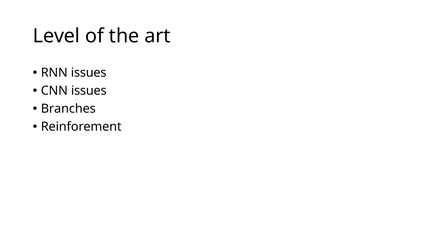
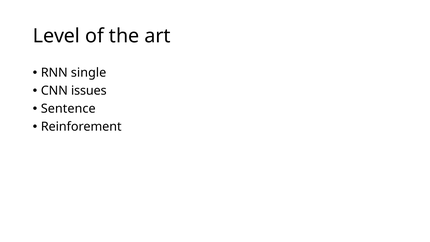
RNN issues: issues -> single
Branches: Branches -> Sentence
